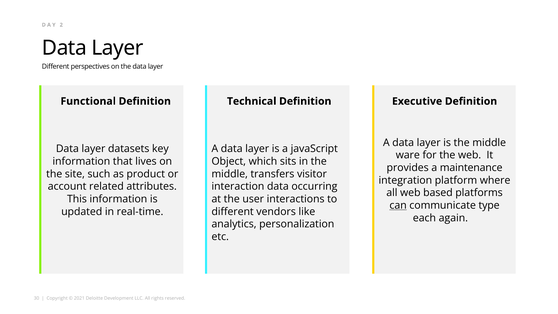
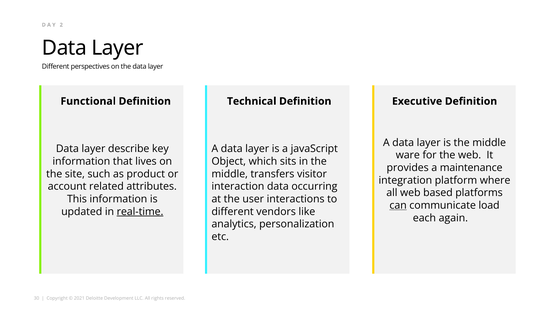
datasets: datasets -> describe
type: type -> load
real-time underline: none -> present
